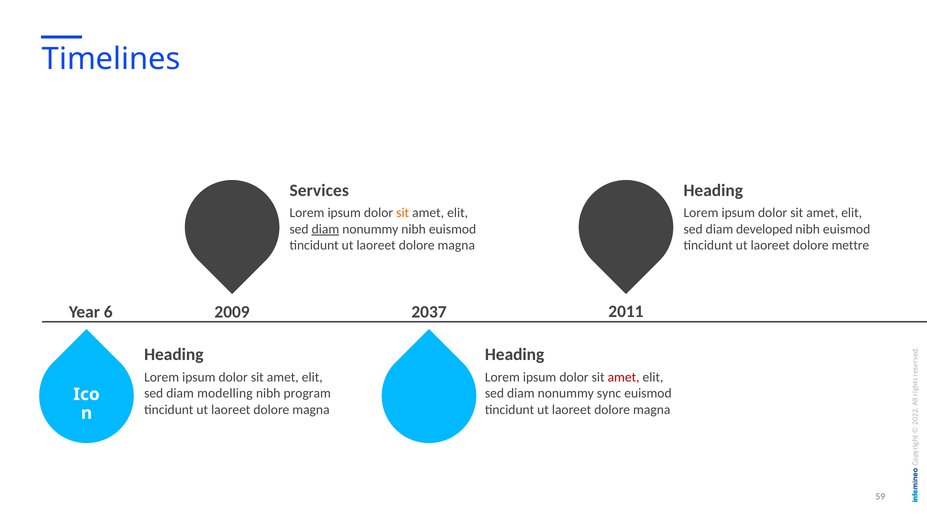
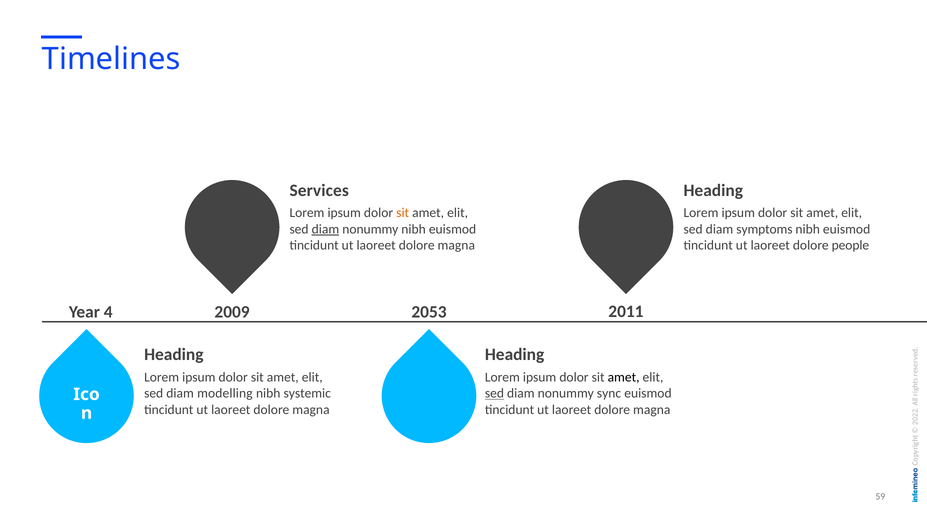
developed: developed -> symptoms
mettre: mettre -> people
6: 6 -> 4
2037: 2037 -> 2053
amet at (624, 377) colour: red -> black
program: program -> systemic
sed at (494, 394) underline: none -> present
